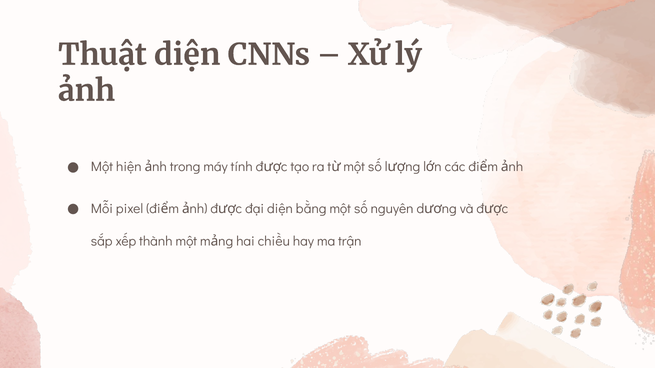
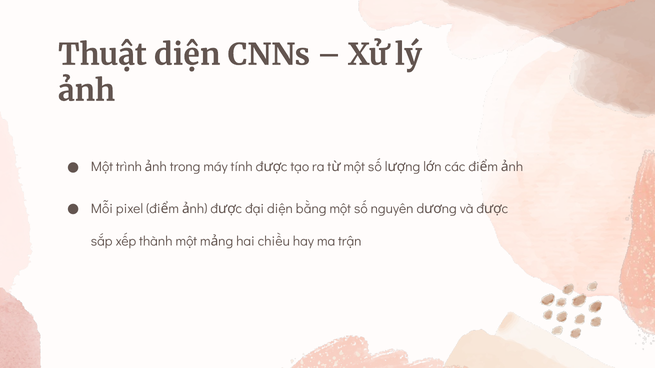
hiện: hiện -> trình
